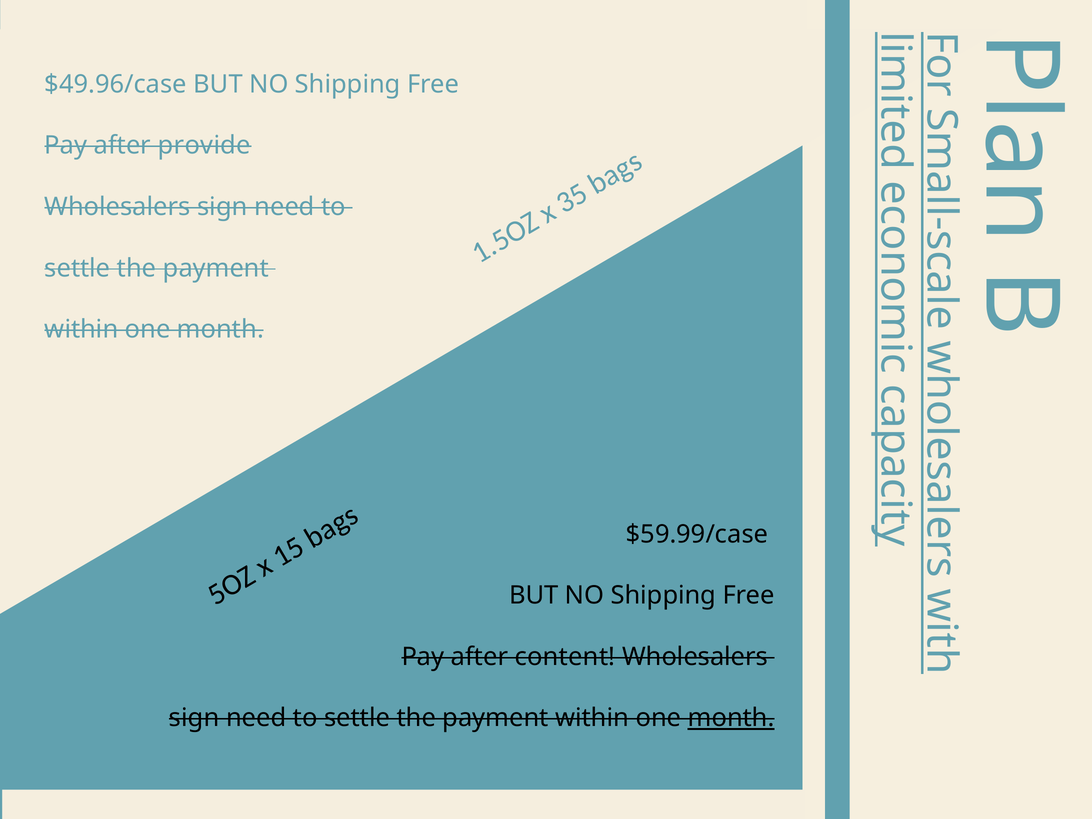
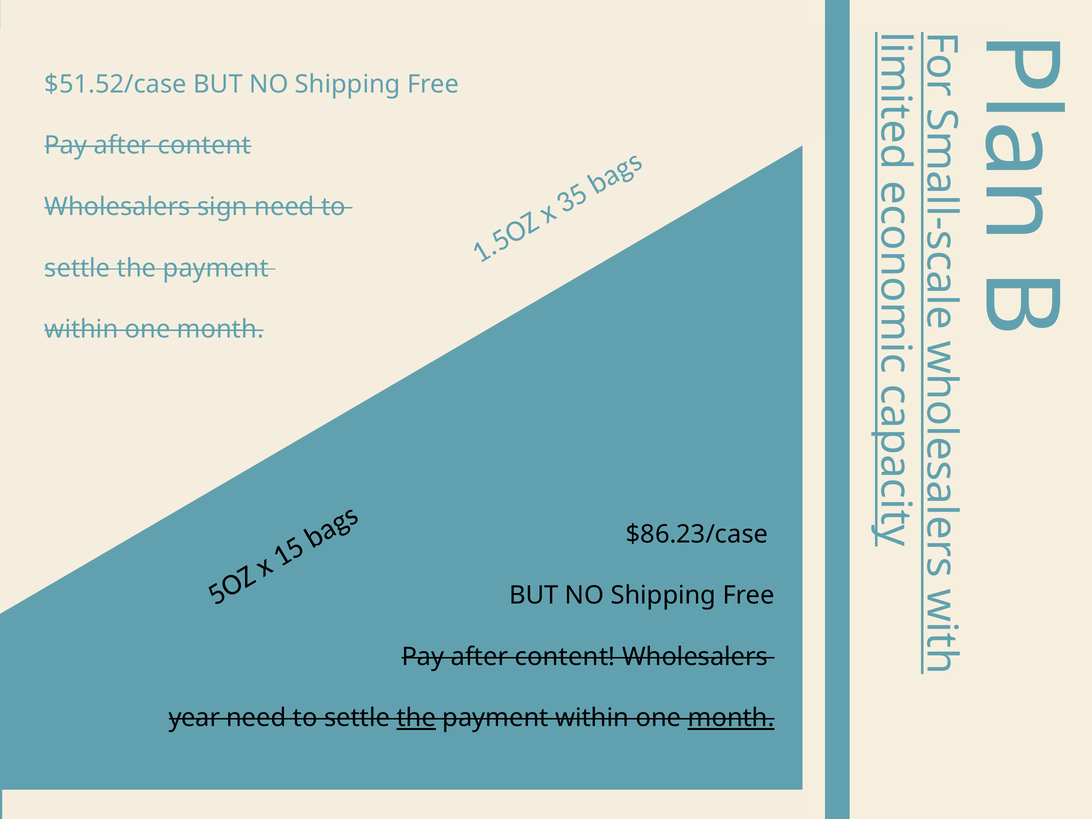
$49.96/case: $49.96/case -> $51.52/case
provide at (204, 146): provide -> content
$59.99/case: $59.99/case -> $86.23/case
sign at (194, 718): sign -> year
the at (416, 718) underline: none -> present
